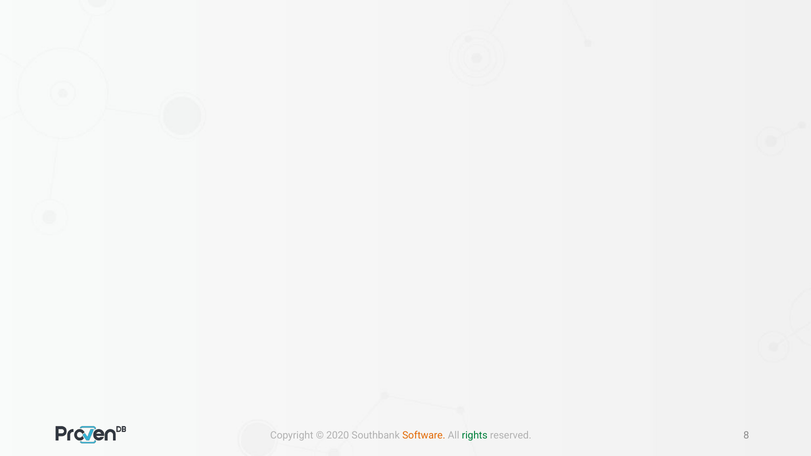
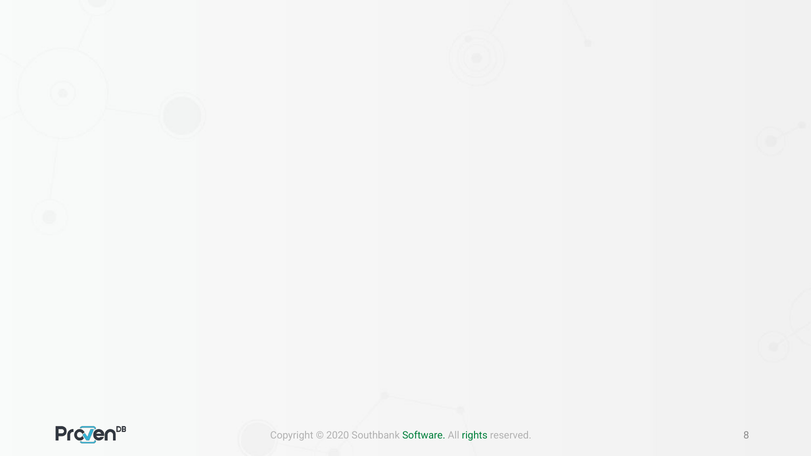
Software colour: orange -> green
